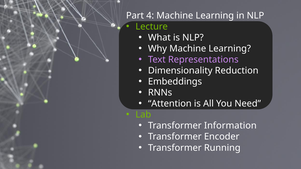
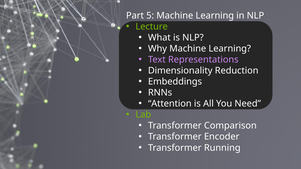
4: 4 -> 5
Information: Information -> Comparison
